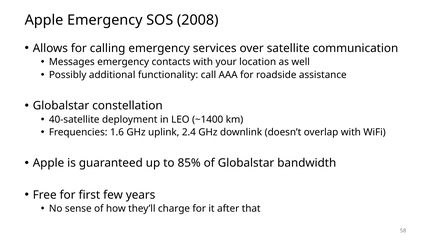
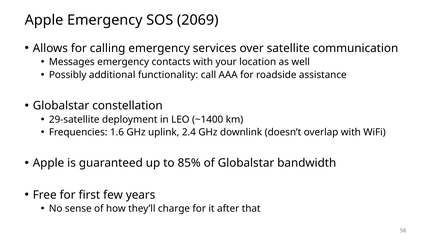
2008: 2008 -> 2069
40-satellite: 40-satellite -> 29-satellite
